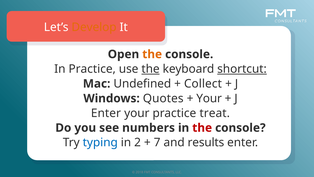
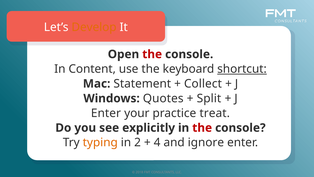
the at (152, 54) colour: orange -> red
In Practice: Practice -> Content
the at (151, 69) underline: present -> none
Undefined: Undefined -> Statement
Your at (209, 98): Your -> Split
numbers: numbers -> explicitly
typing colour: blue -> orange
7: 7 -> 4
results: results -> ignore
